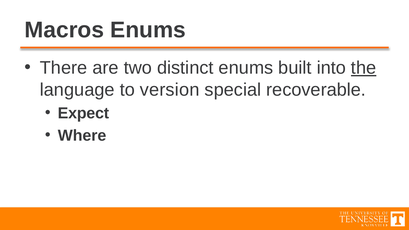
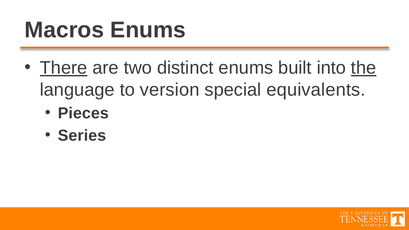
There underline: none -> present
recoverable: recoverable -> equivalents
Expect: Expect -> Pieces
Where: Where -> Series
